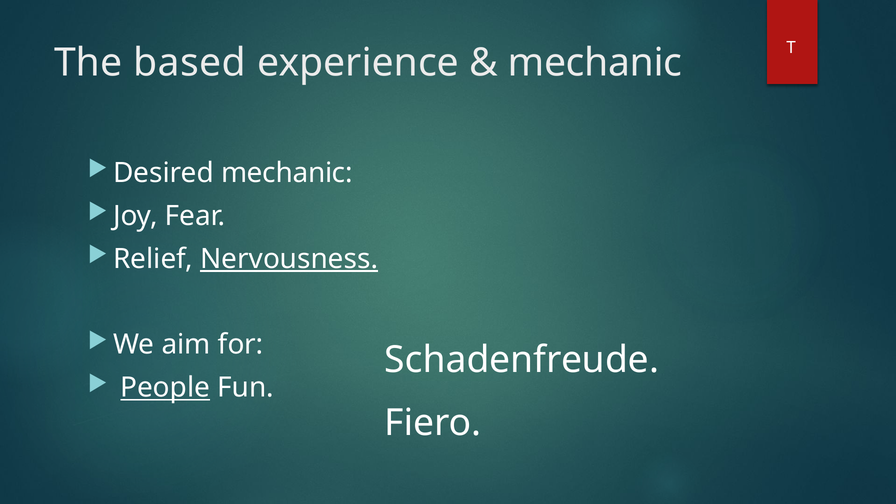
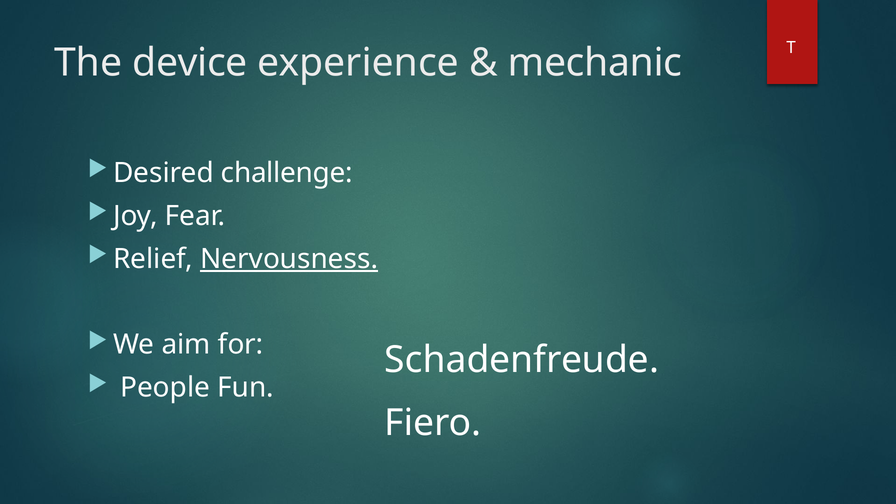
based: based -> device
Desired mechanic: mechanic -> challenge
People underline: present -> none
